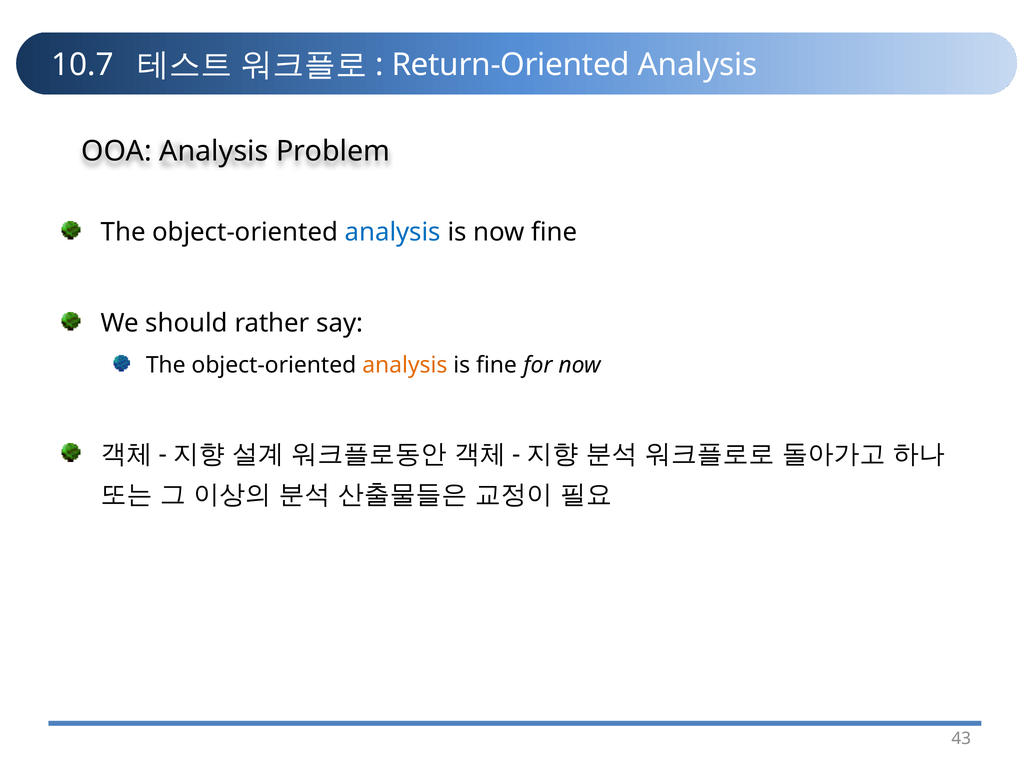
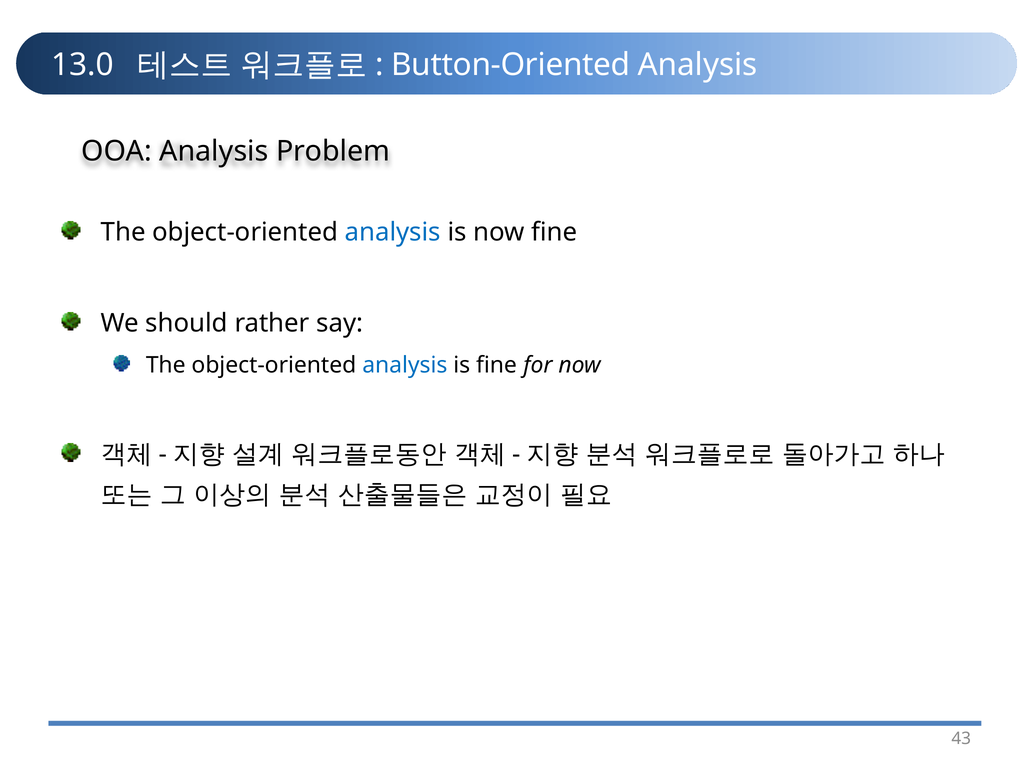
10.7: 10.7 -> 13.0
Return-Oriented: Return-Oriented -> Button-Oriented
analysis at (405, 365) colour: orange -> blue
